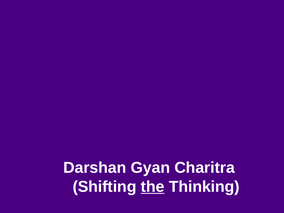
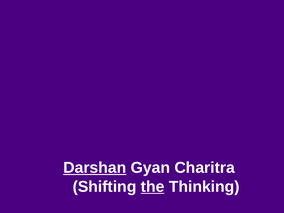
Darshan underline: none -> present
